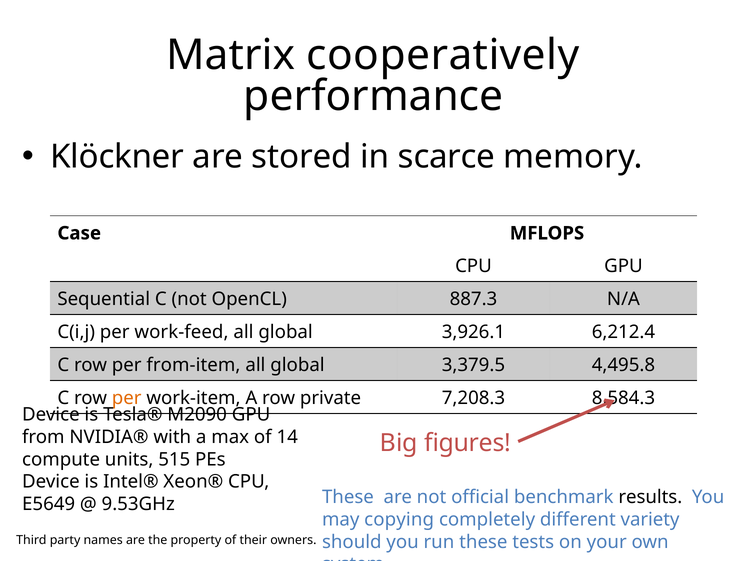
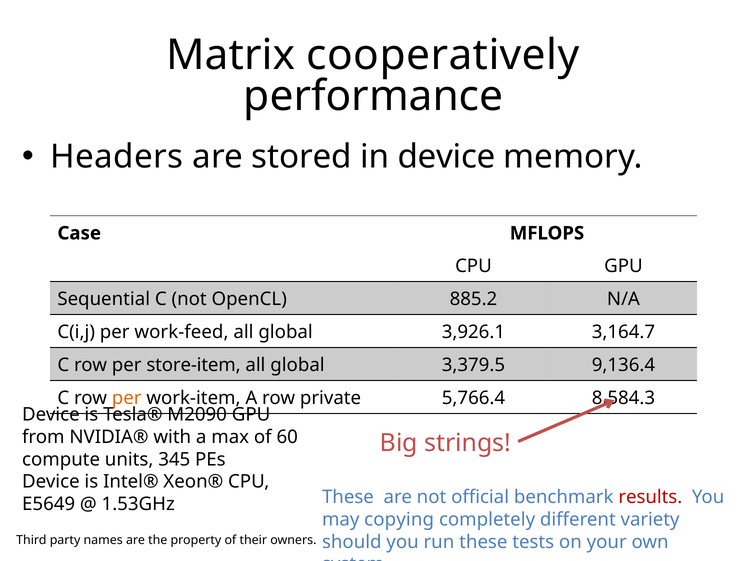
Klöckner: Klöckner -> Headers
in scarce: scarce -> device
887.3: 887.3 -> 885.2
6,212.4: 6,212.4 -> 3,164.7
from-item: from-item -> store-item
4,495.8: 4,495.8 -> 9,136.4
7,208.3: 7,208.3 -> 5,766.4
14: 14 -> 60
figures: figures -> strings
515: 515 -> 345
results colour: black -> red
9.53GHz: 9.53GHz -> 1.53GHz
